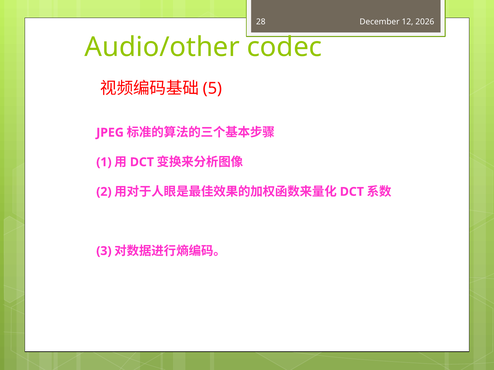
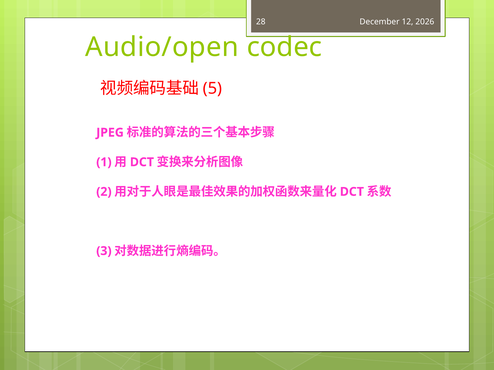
Audio/other: Audio/other -> Audio/open
